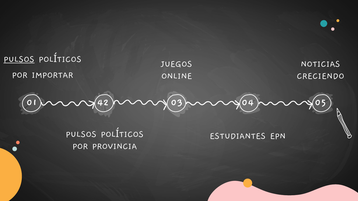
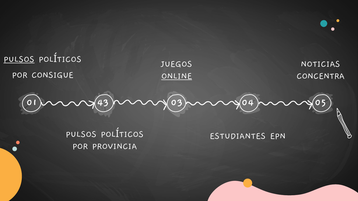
IMPORTAR: IMPORTAR -> CONSIGUE
ONLINE underline: none -> present
CRECIENDO: CRECIENDO -> CONCENTRA
42: 42 -> 43
